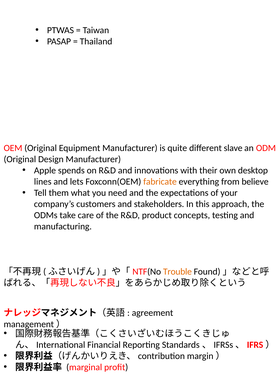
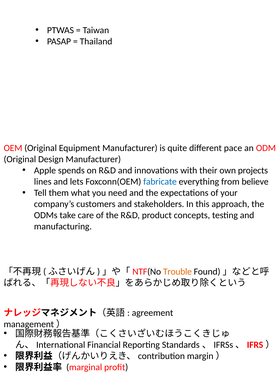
slave: slave -> pace
desktop: desktop -> projects
fabricate colour: orange -> blue
